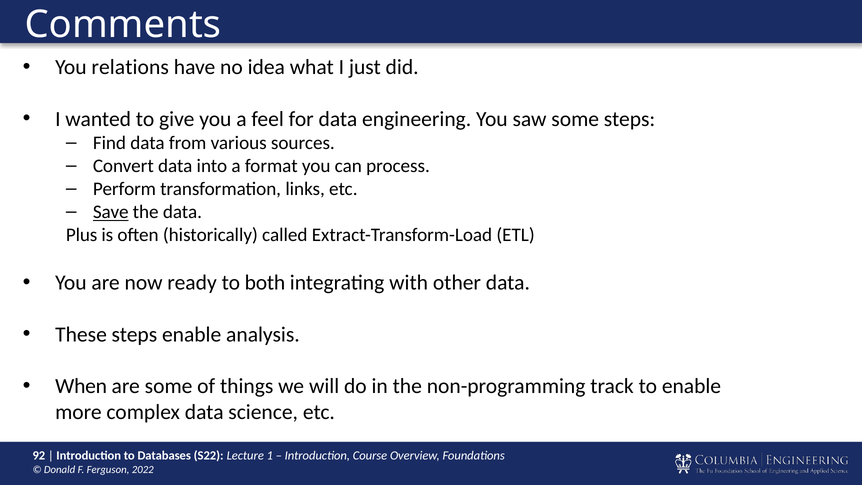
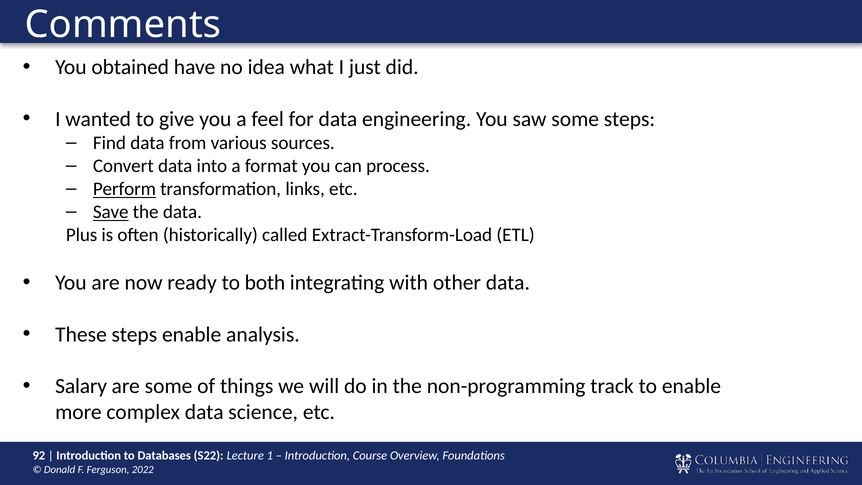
relations: relations -> obtained
Perform underline: none -> present
When: When -> Salary
